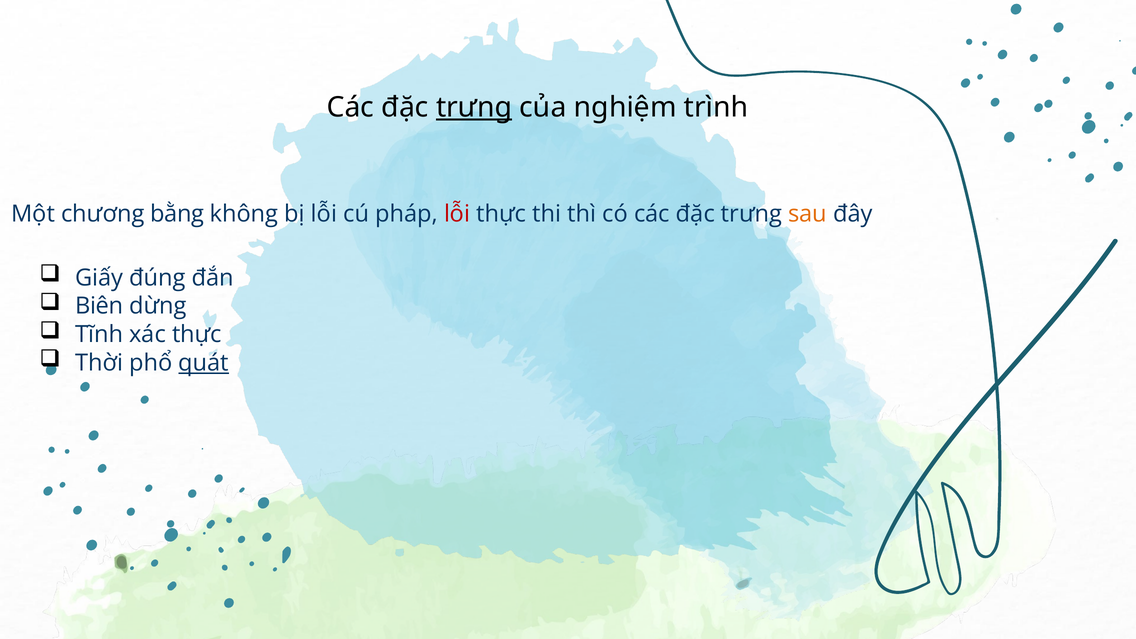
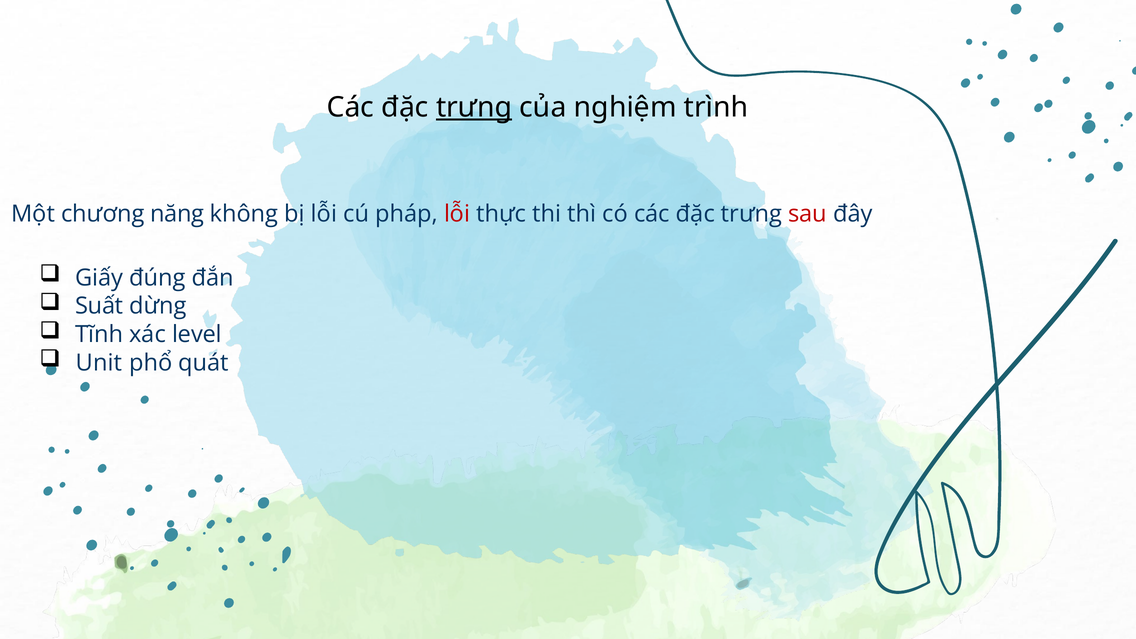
bằng: bằng -> năng
sau colour: orange -> red
Biên: Biên -> Suất
xác thực: thực -> level
Thời: Thời -> Unit
quát underline: present -> none
